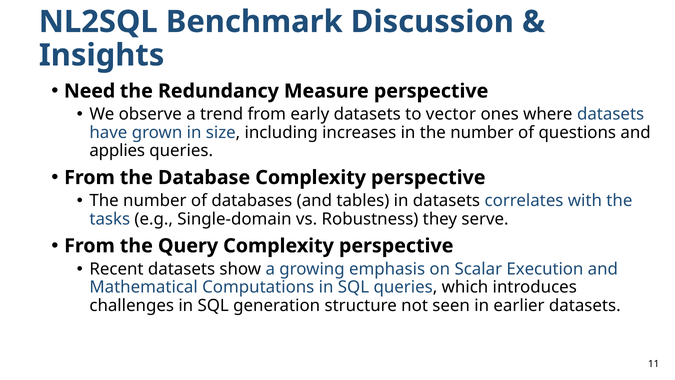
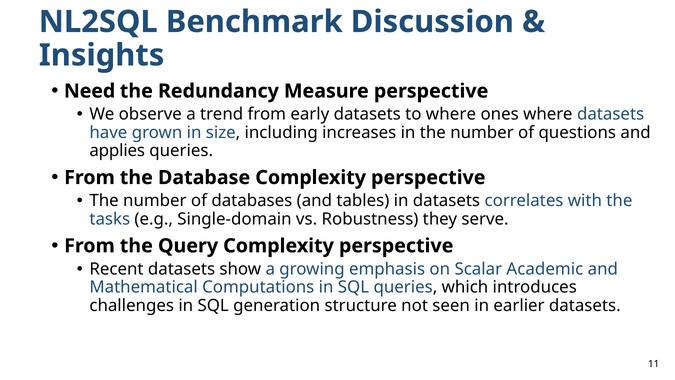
to vector: vector -> where
Execution: Execution -> Academic
